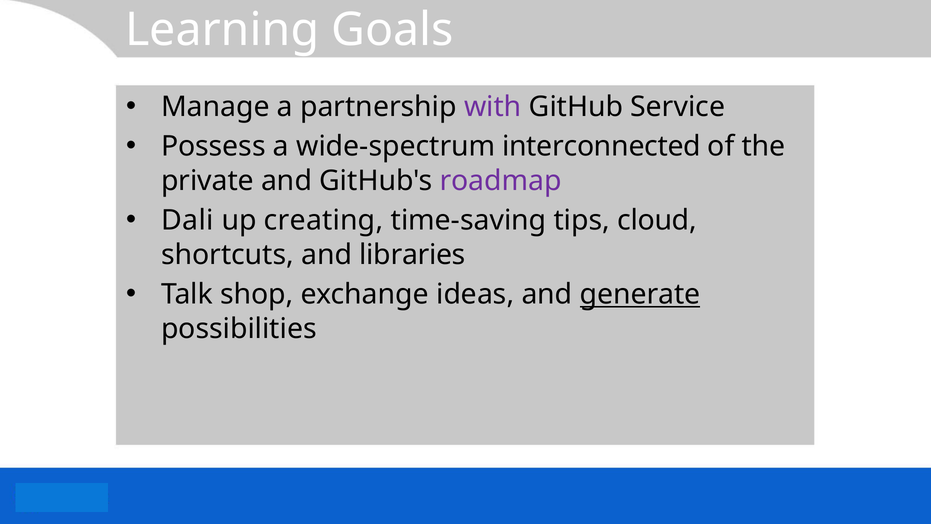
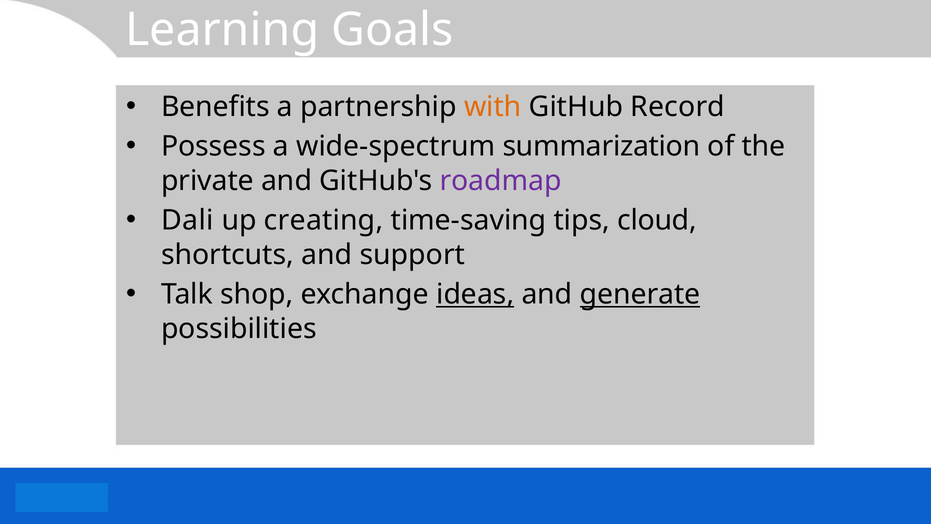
Manage: Manage -> Benefits
with colour: purple -> orange
Service: Service -> Record
interconnected: interconnected -> summarization
libraries: libraries -> support
ideas underline: none -> present
